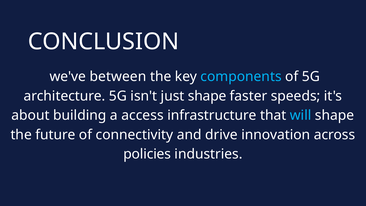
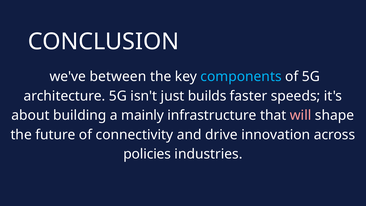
just shape: shape -> builds
access: access -> mainly
will colour: light blue -> pink
